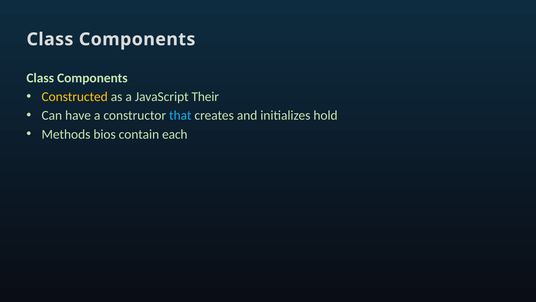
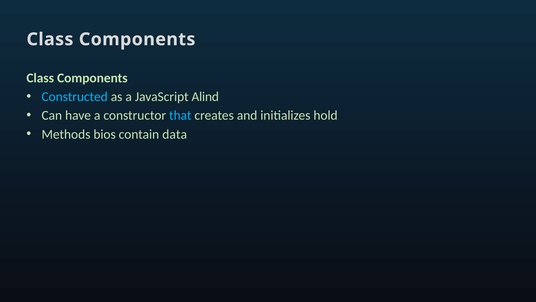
Constructed colour: yellow -> light blue
Their: Their -> Alind
each: each -> data
